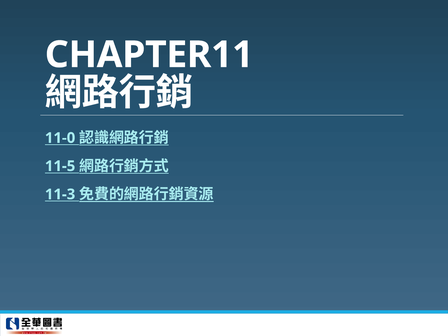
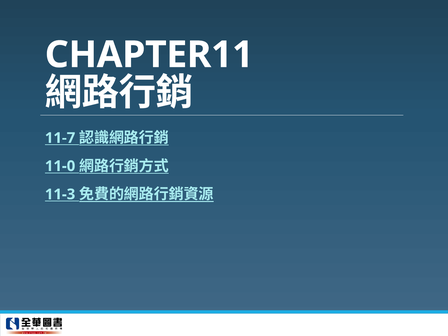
11-0: 11-0 -> 11-7
11-5: 11-5 -> 11-0
